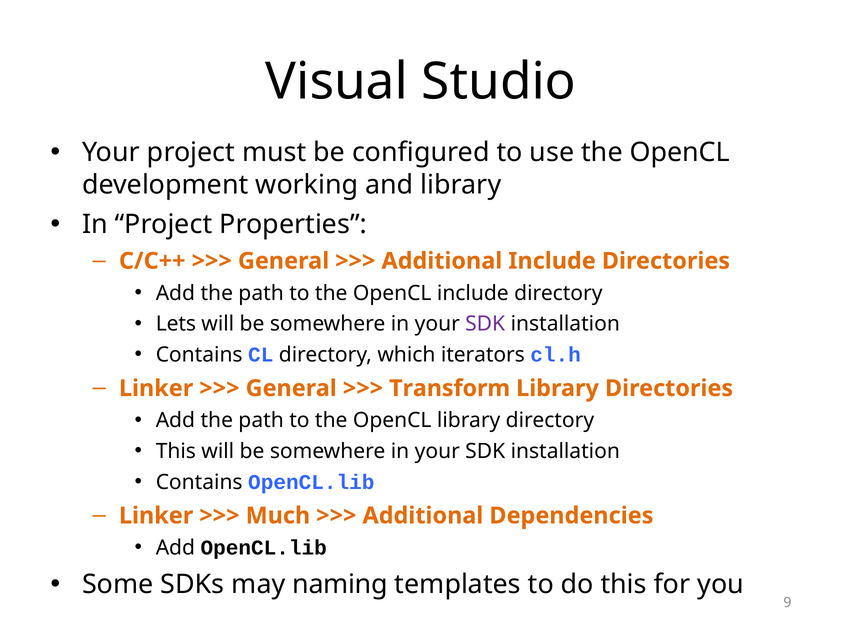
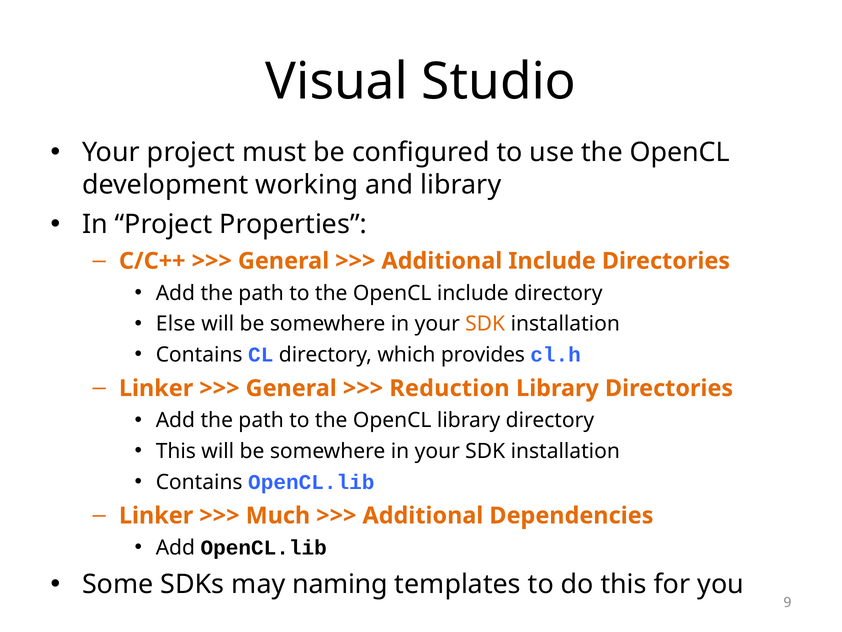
Lets: Lets -> Else
SDK at (485, 324) colour: purple -> orange
iterators: iterators -> provides
Transform: Transform -> Reduction
